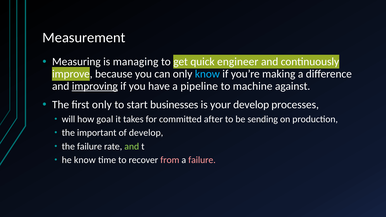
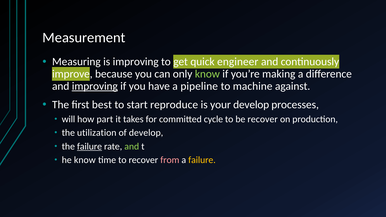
is managing: managing -> improving
know at (207, 74) colour: light blue -> light green
first only: only -> best
businesses: businesses -> reproduce
goal: goal -> part
after: after -> cycle
be sending: sending -> recover
important: important -> utilization
failure at (89, 147) underline: none -> present
failure at (202, 160) colour: pink -> yellow
